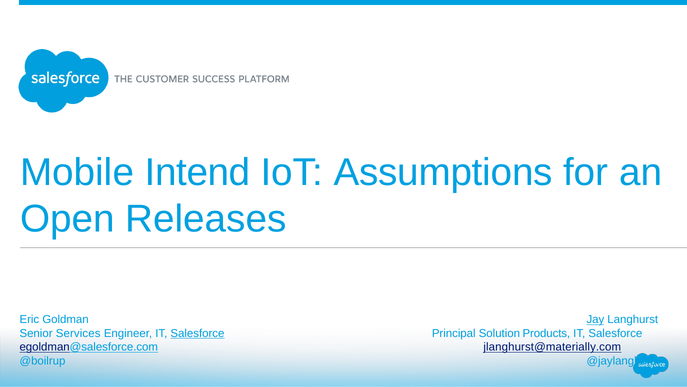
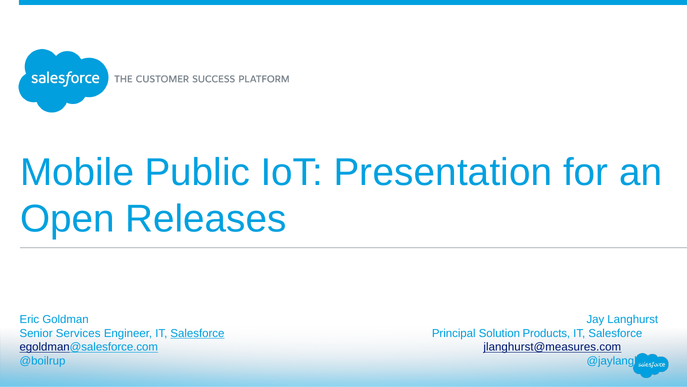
Intend: Intend -> Public
Assumptions: Assumptions -> Presentation
Jay underline: present -> none
jlanghurst@materially.com: jlanghurst@materially.com -> jlanghurst@measures.com
